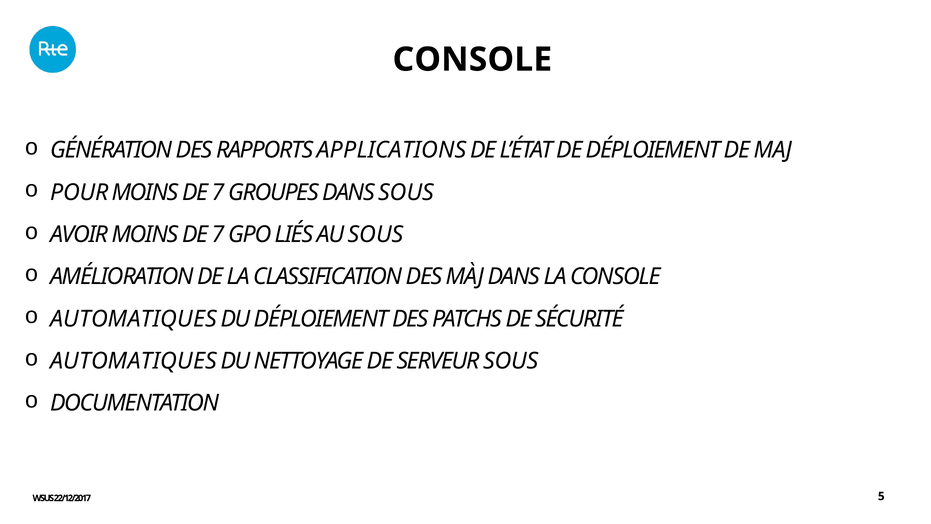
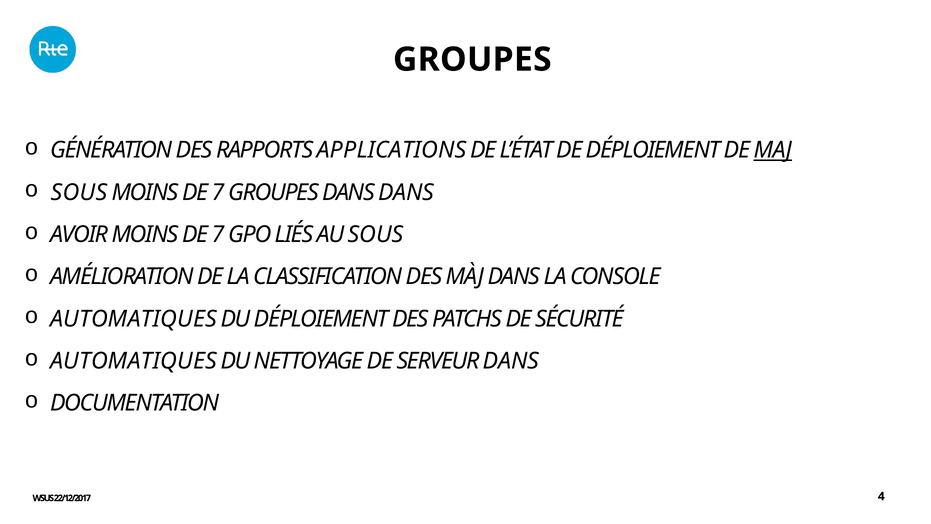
CONSOLE at (472, 60): CONSOLE -> GROUPES
MAJ underline: none -> present
POUR at (79, 192): POUR -> SOUS
DANS SOUS: SOUS -> DANS
SERVEUR SOUS: SOUS -> DANS
5: 5 -> 4
